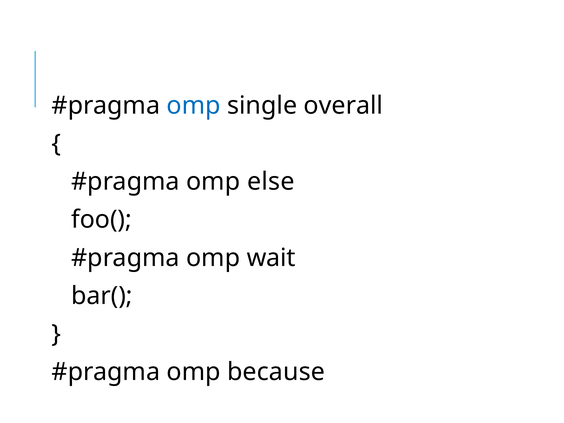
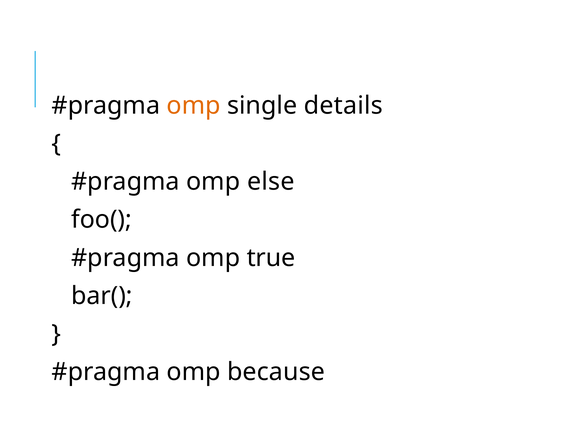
omp at (194, 106) colour: blue -> orange
overall: overall -> details
wait: wait -> true
